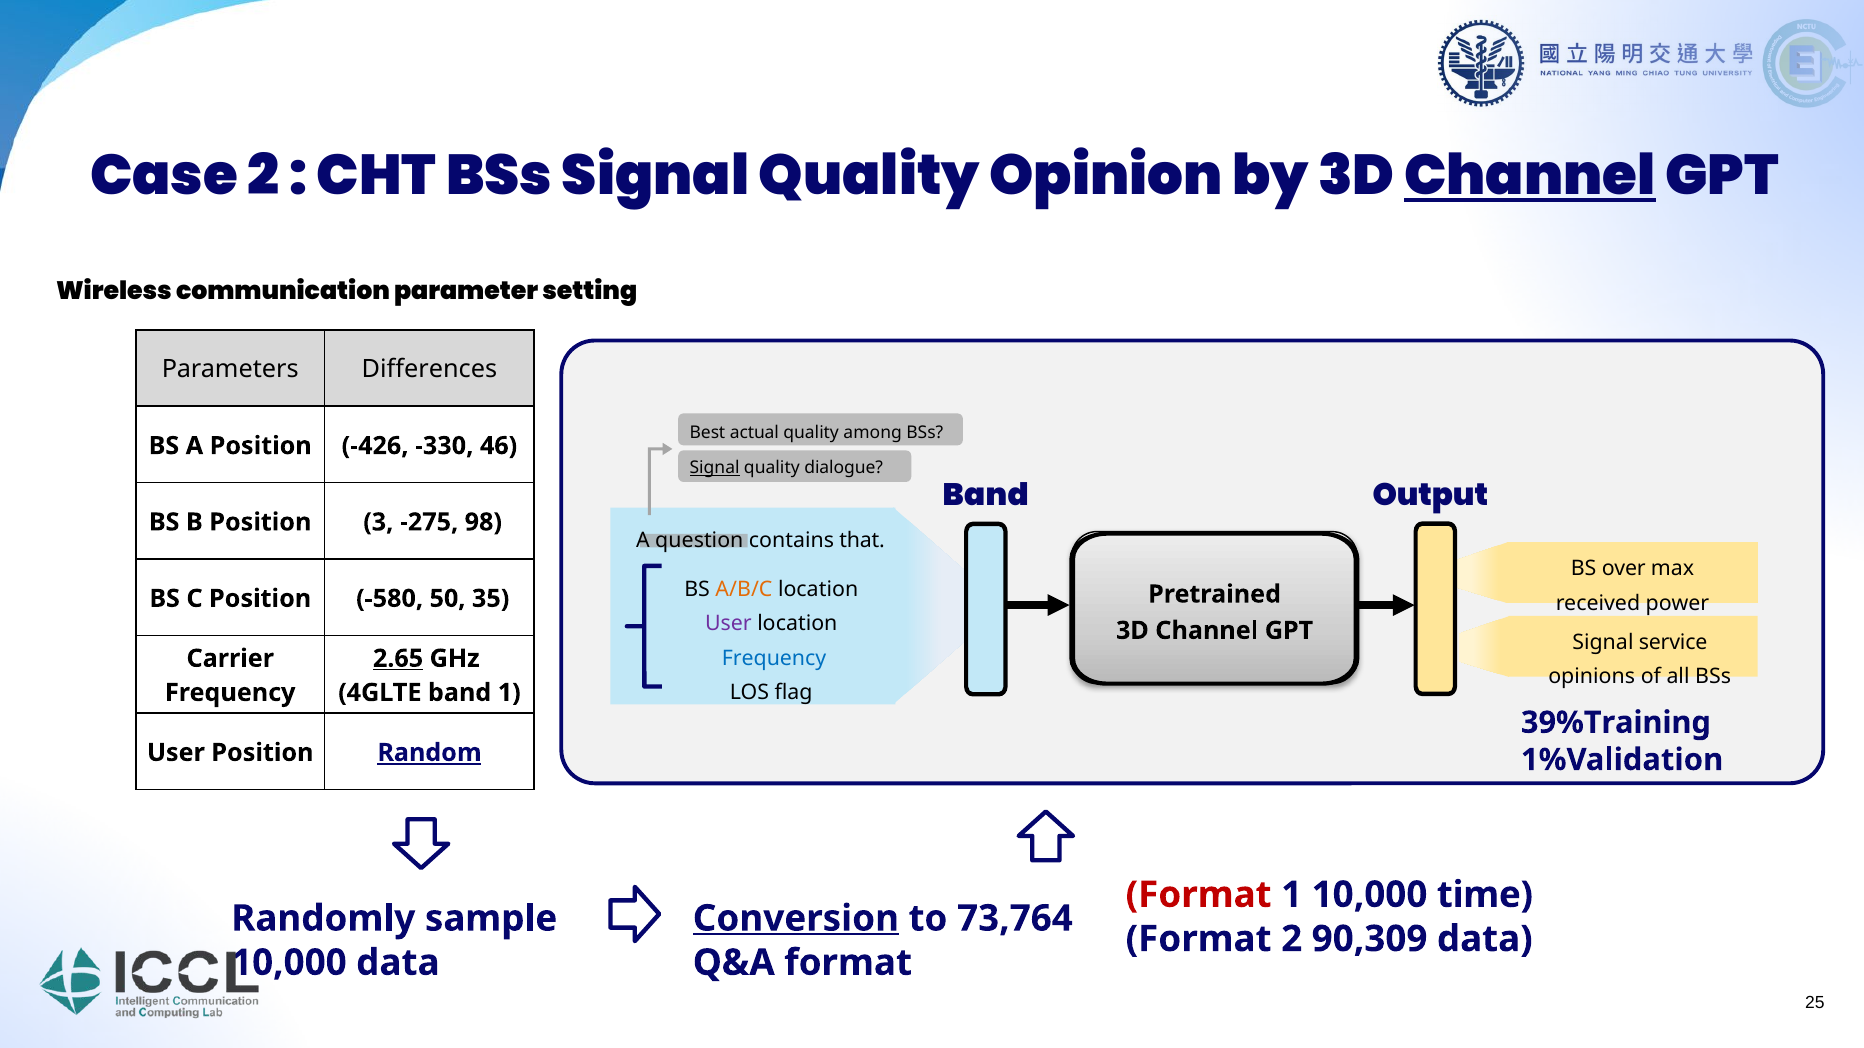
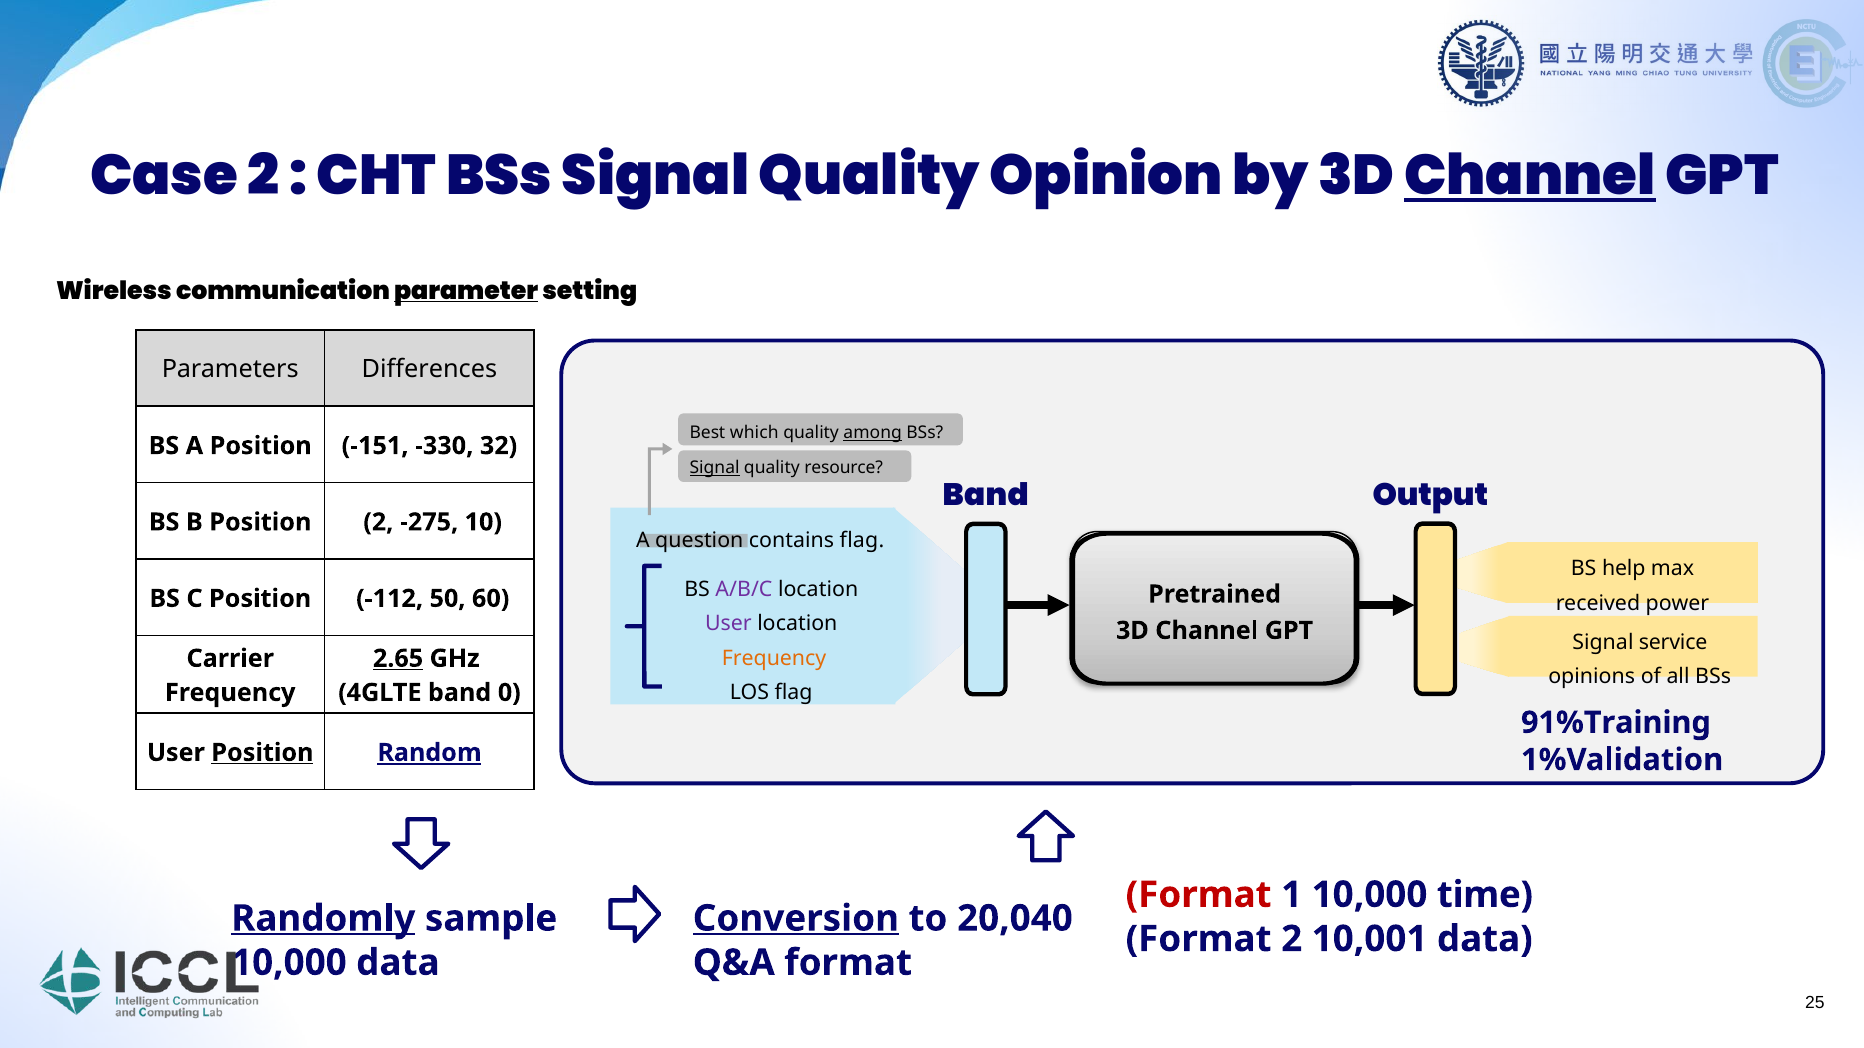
parameter underline: none -> present
actual: actual -> which
among underline: none -> present
-426: -426 -> -151
46: 46 -> 32
dialogue: dialogue -> resource
Position 3: 3 -> 2
98: 98 -> 10
contains that: that -> flag
over: over -> help
A/B/C colour: orange -> purple
-580: -580 -> -112
35: 35 -> 60
Frequency at (774, 659) colour: blue -> orange
band 1: 1 -> 0
39%Training: 39%Training -> 91%Training
Position at (262, 753) underline: none -> present
Randomly underline: none -> present
73,764: 73,764 -> 20,040
90,309: 90,309 -> 10,001
